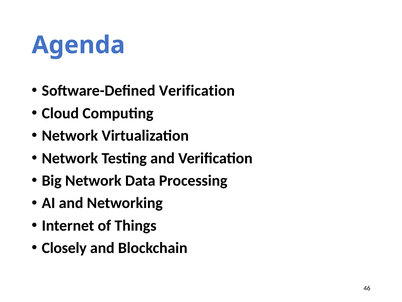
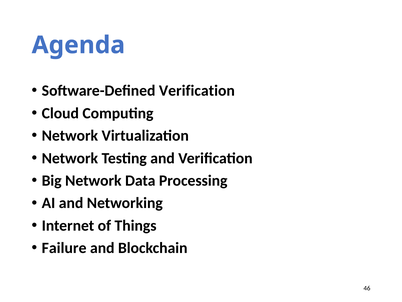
Closely: Closely -> Failure
